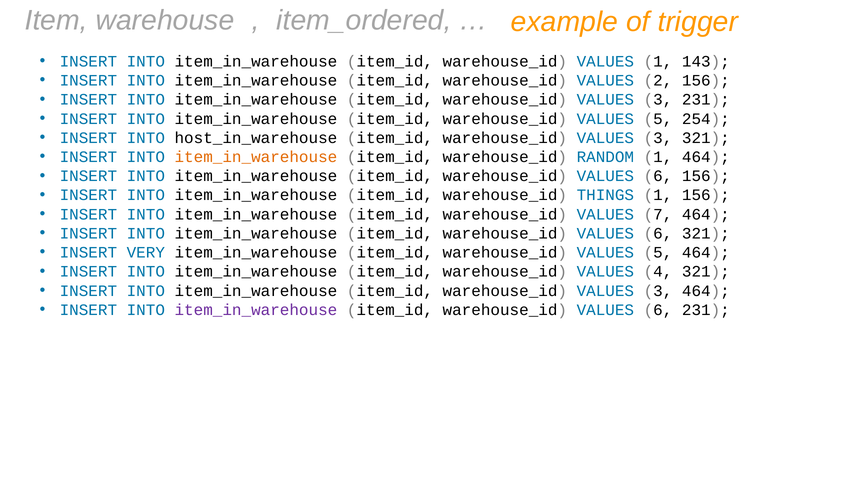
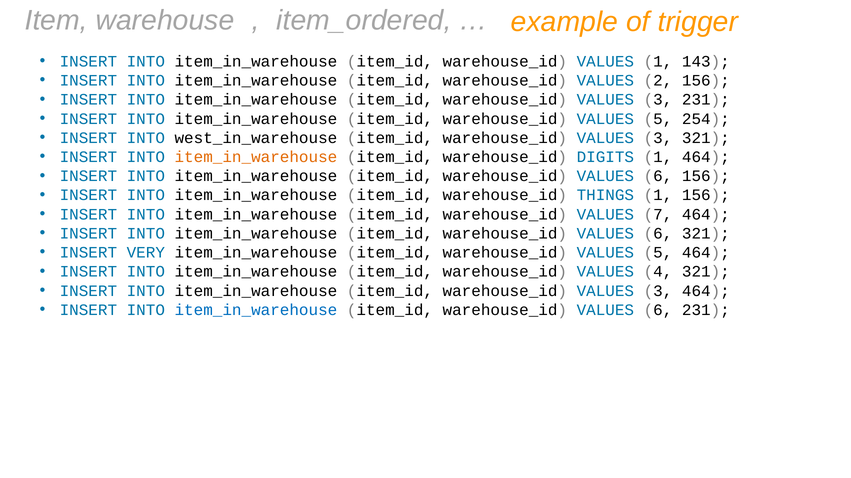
host_in_warehouse: host_in_warehouse -> west_in_warehouse
RANDOM: RANDOM -> DIGITS
item_in_warehouse at (256, 310) colour: purple -> blue
